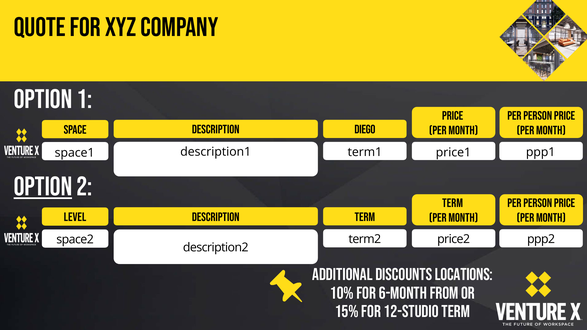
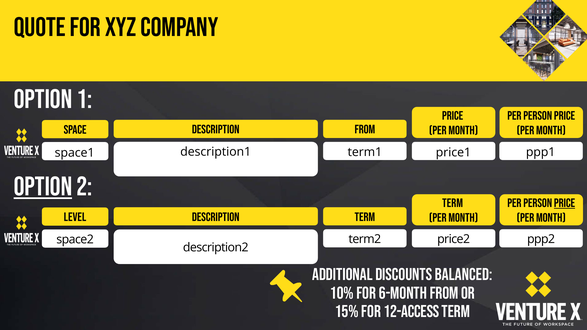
Description Diego: Diego -> From
price at (565, 203) underline: none -> present
locations: locations -> balanced
12-Studio: 12-Studio -> 12-Access
